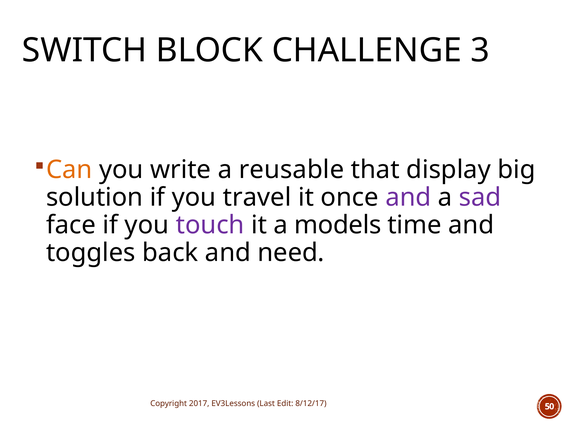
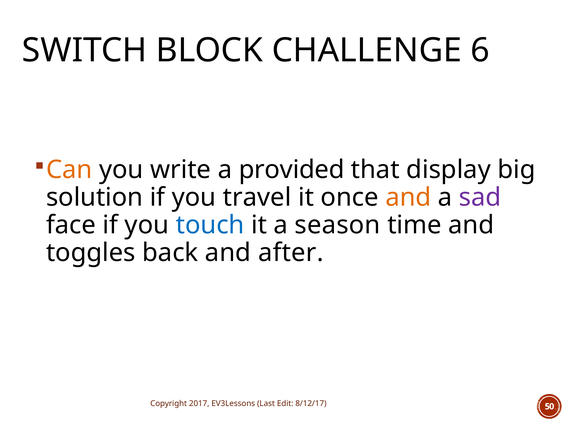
3: 3 -> 6
reusable: reusable -> provided
and at (408, 197) colour: purple -> orange
touch colour: purple -> blue
models: models -> season
need: need -> after
